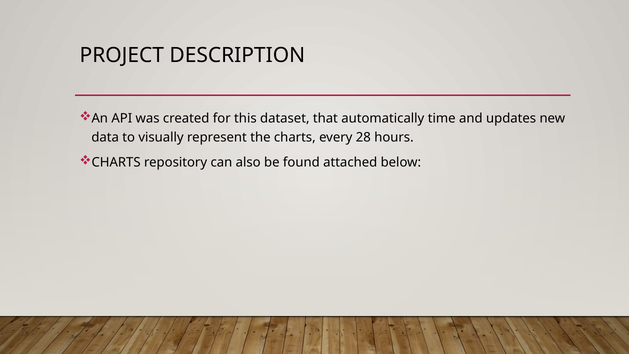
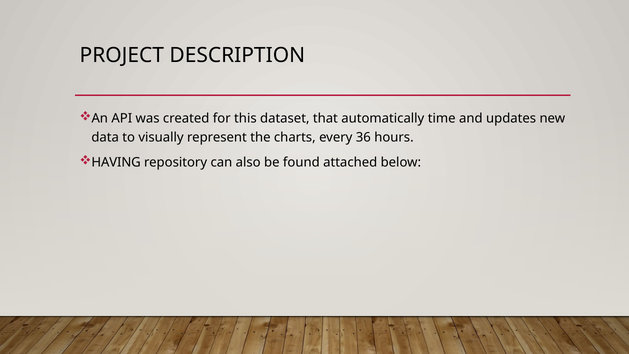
28: 28 -> 36
CHARTS at (116, 163): CHARTS -> HAVING
